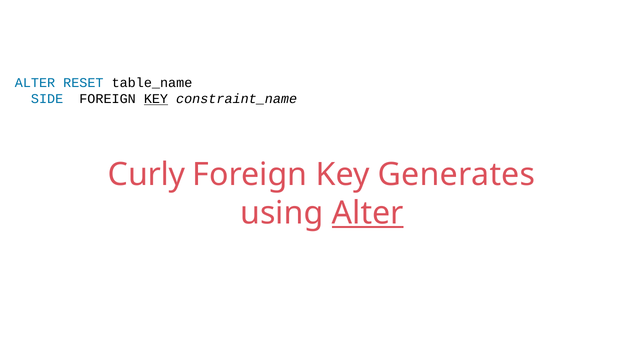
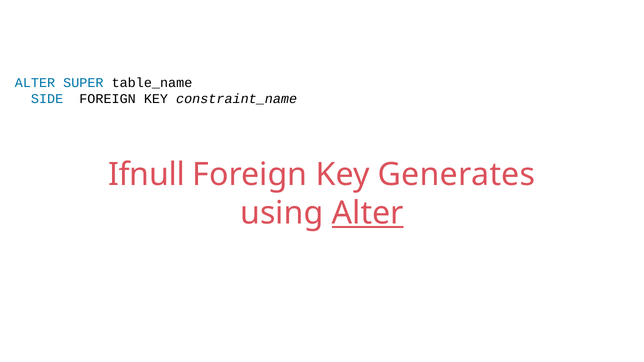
RESET: RESET -> SUPER
KEY at (156, 99) underline: present -> none
Curly: Curly -> Ifnull
